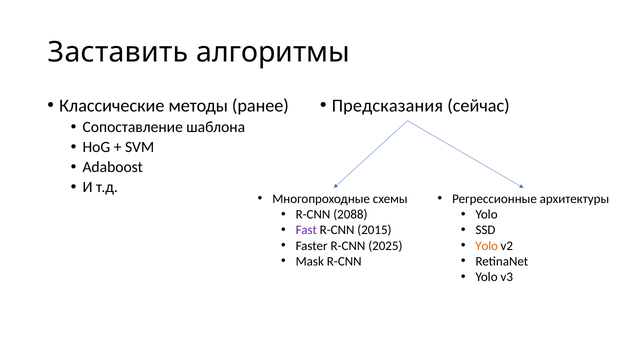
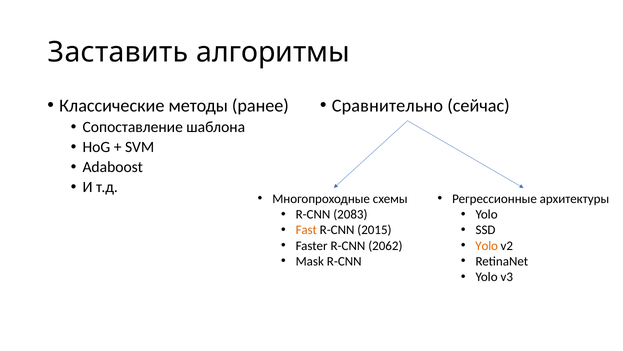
Предсказания: Предсказания -> Сравнительно
2088: 2088 -> 2083
Fast colour: purple -> orange
2025: 2025 -> 2062
